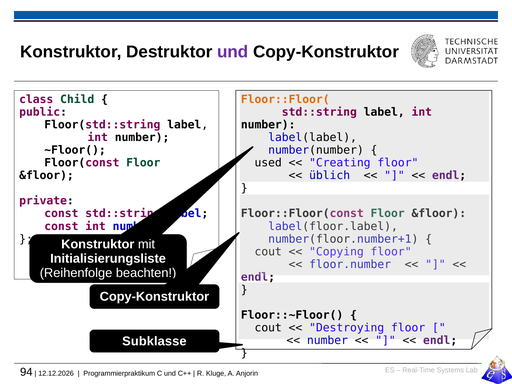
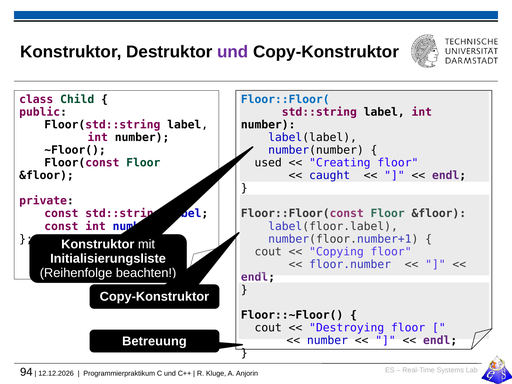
Floor::Floor( colour: orange -> blue
üblich: üblich -> caught
Subklasse: Subklasse -> Betreuung
